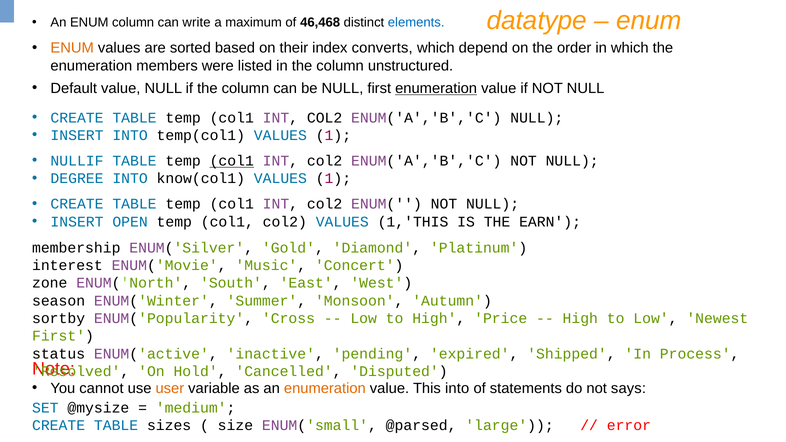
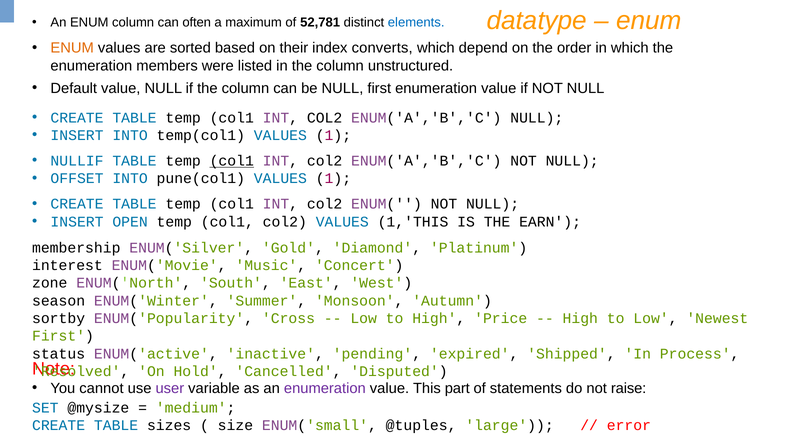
write: write -> often
46,468: 46,468 -> 52,781
enumeration at (436, 88) underline: present -> none
DEGREE: DEGREE -> OFFSET
know(col1: know(col1 -> pune(col1
user colour: orange -> purple
enumeration at (325, 388) colour: orange -> purple
This into: into -> part
says: says -> raise
@parsed: @parsed -> @tuples
